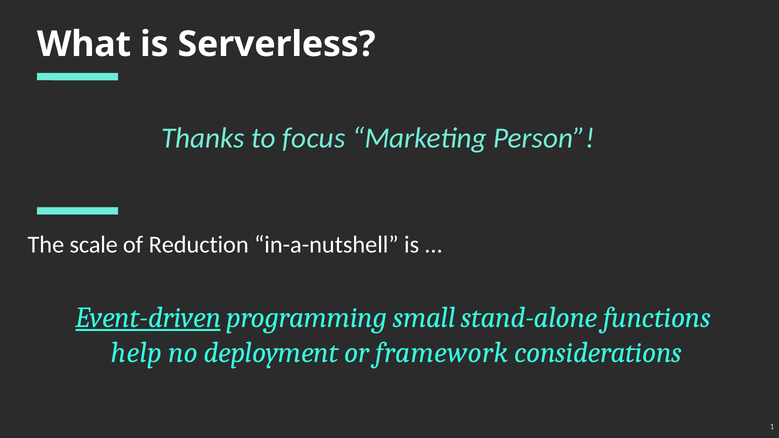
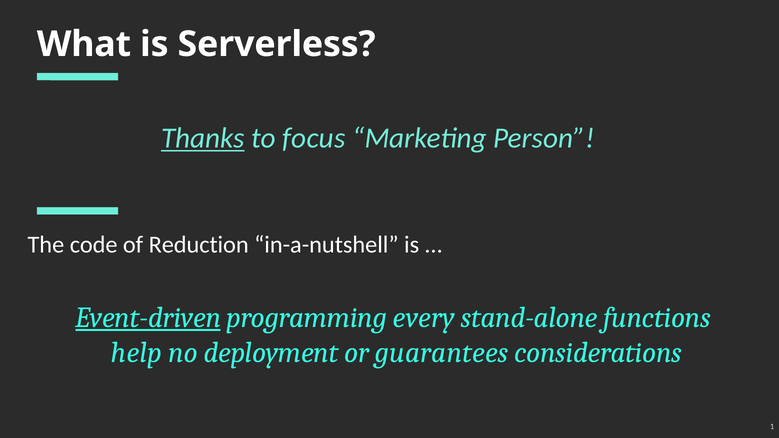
Thanks underline: none -> present
scale: scale -> code
small: small -> every
framework: framework -> guarantees
